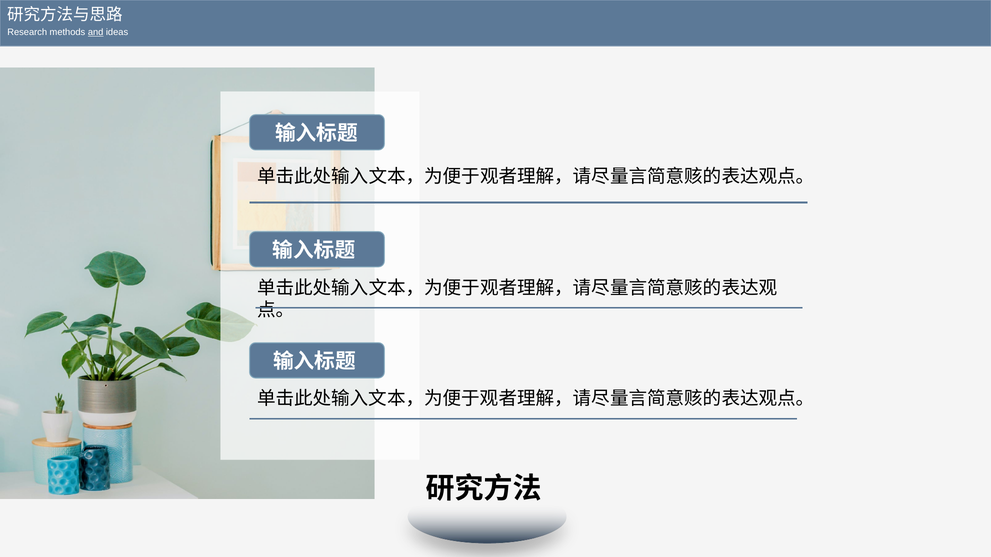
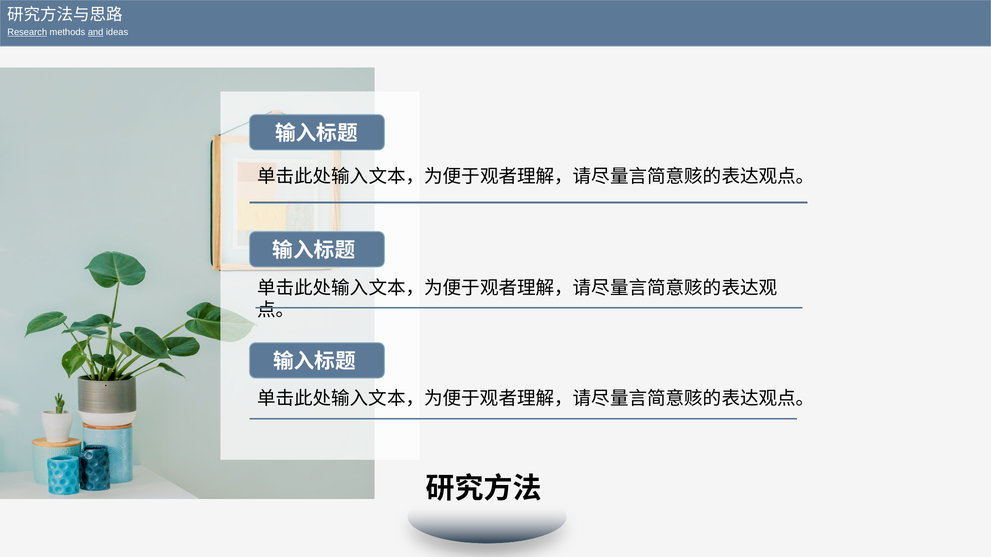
Research underline: none -> present
